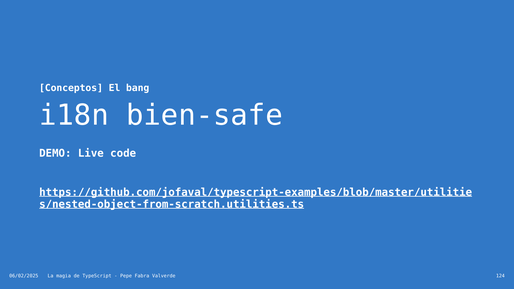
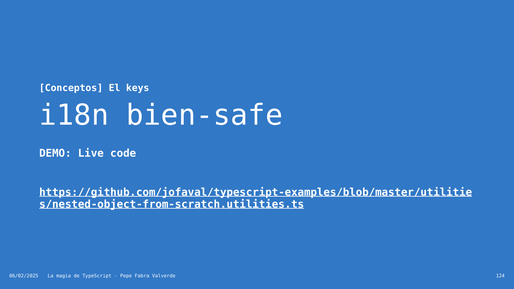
bang: bang -> keys
